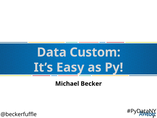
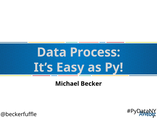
Custom: Custom -> Process
